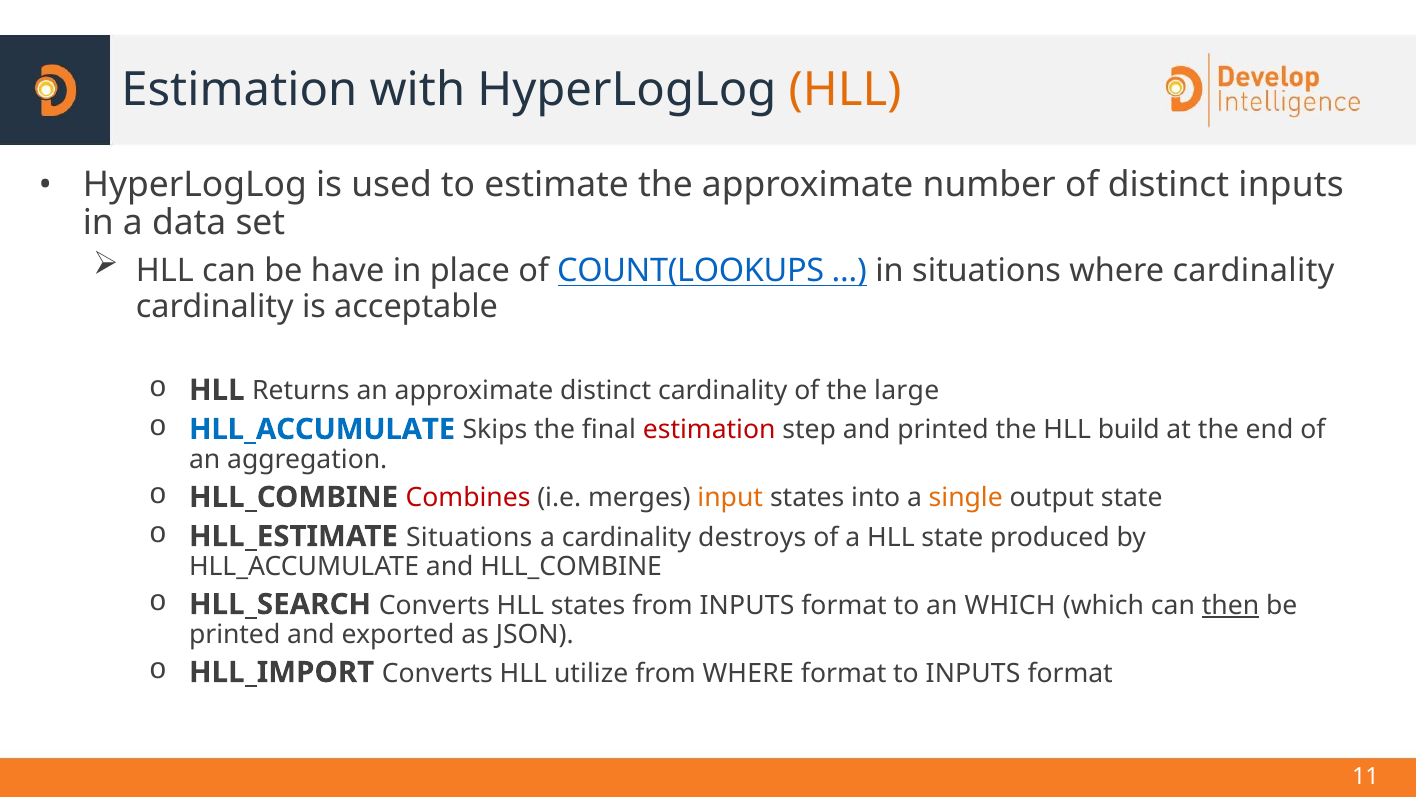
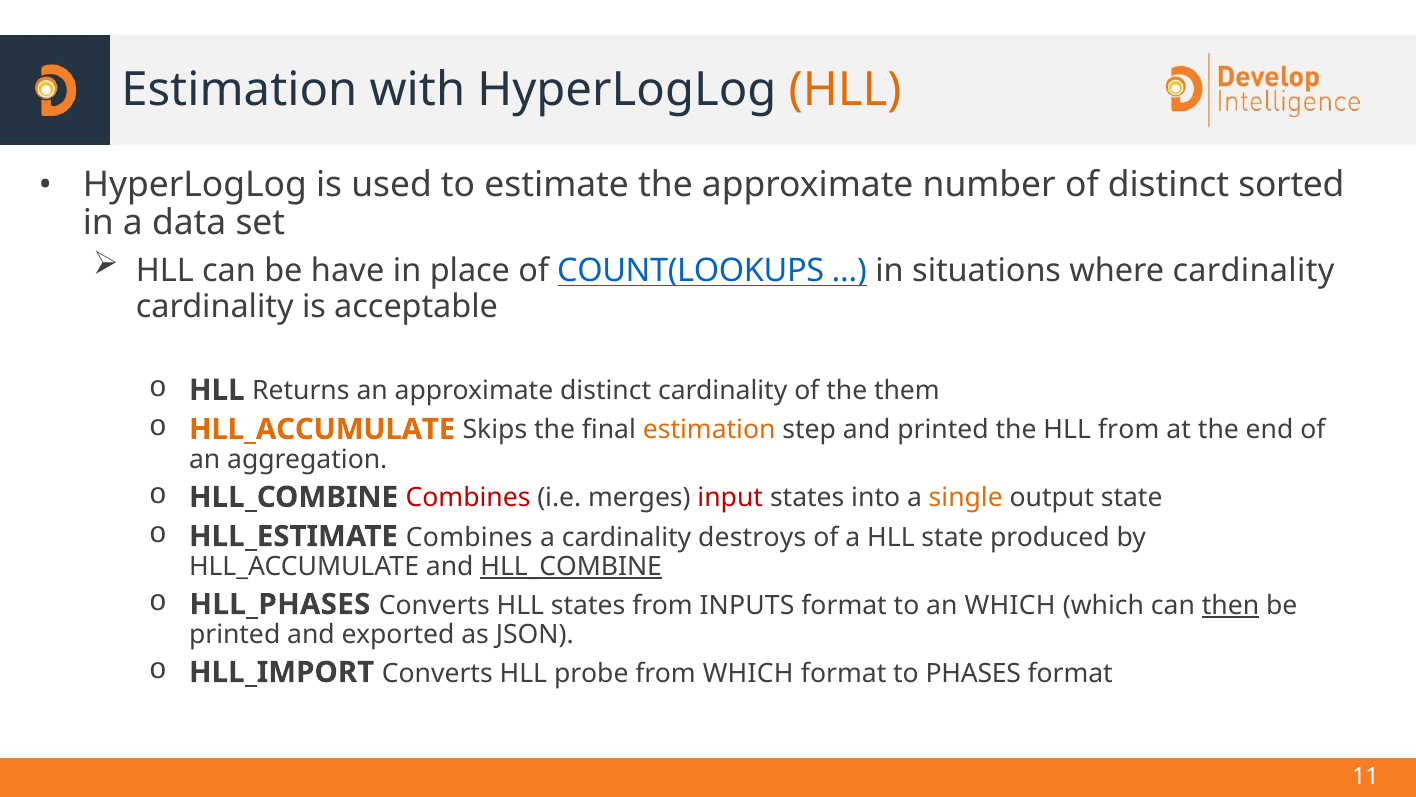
distinct inputs: inputs -> sorted
large: large -> them
HLL_ACCUMULATE at (322, 429) colour: blue -> orange
estimation at (709, 430) colour: red -> orange
HLL build: build -> from
input colour: orange -> red
HLL_ESTIMATE Situations: Situations -> Combines
HLL_COMBINE at (571, 566) underline: none -> present
HLL_SEARCH: HLL_SEARCH -> HLL_PHASES
utilize: utilize -> probe
from WHERE: WHERE -> WHICH
to INPUTS: INPUTS -> PHASES
